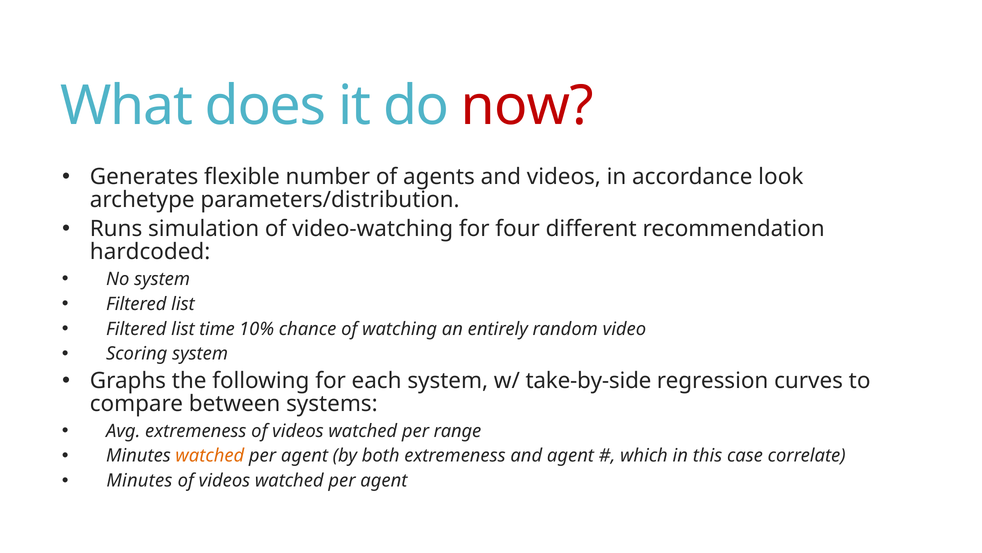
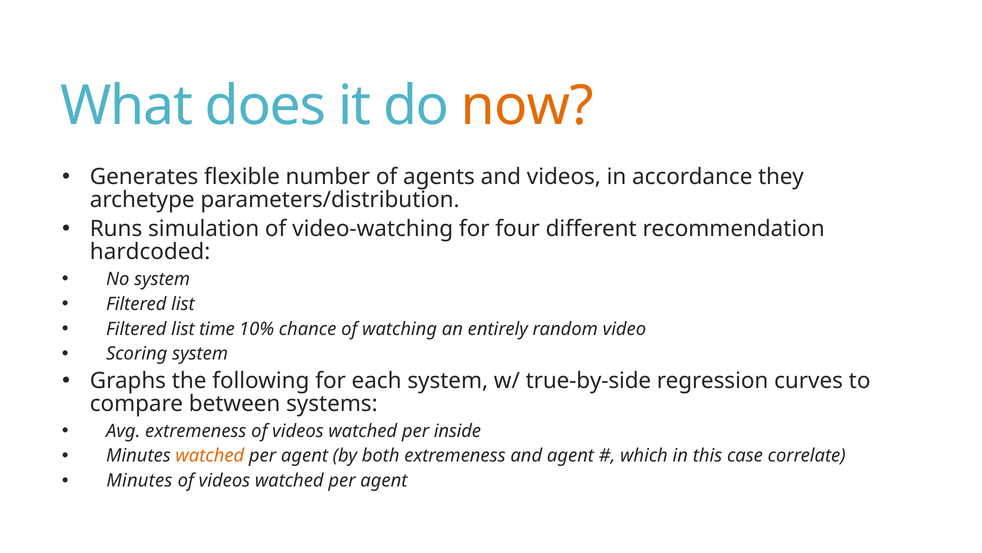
now colour: red -> orange
look: look -> they
take-by-side: take-by-side -> true-by-side
range: range -> inside
